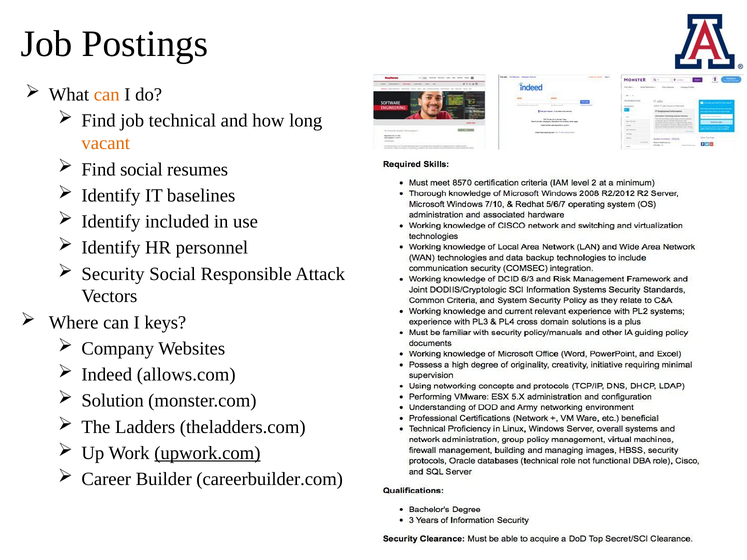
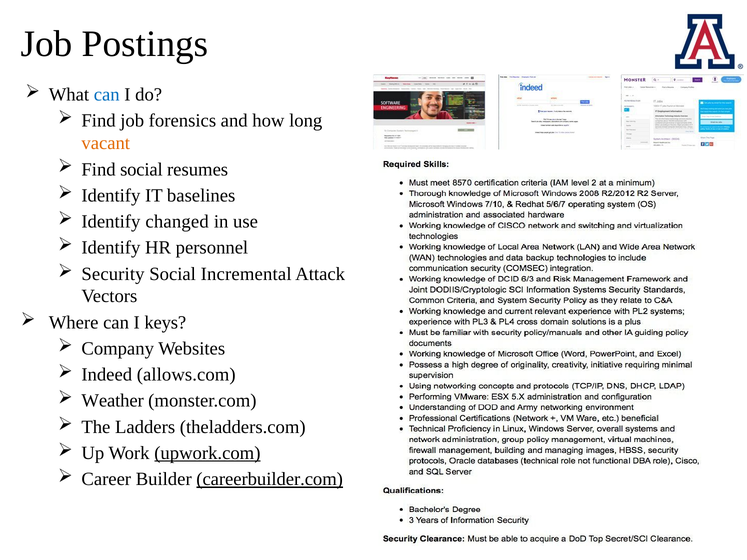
can at (107, 95) colour: orange -> blue
technical: technical -> forensics
included: included -> changed
Responsible: Responsible -> Incremental
Solution: Solution -> Weather
careerbuilder.com underline: none -> present
